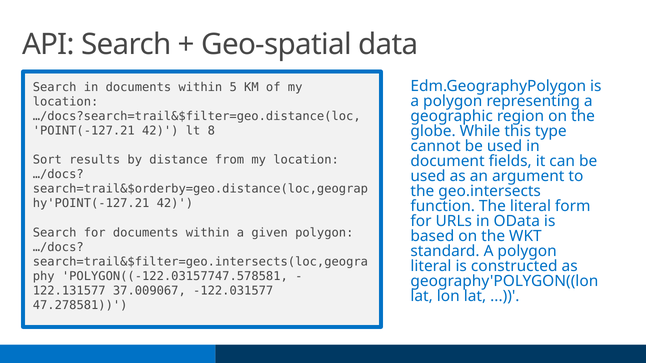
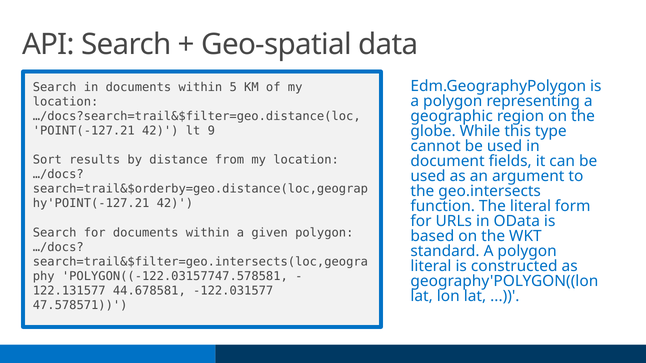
8: 8 -> 9
37.009067: 37.009067 -> 44.678581
47.278581: 47.278581 -> 47.578571
